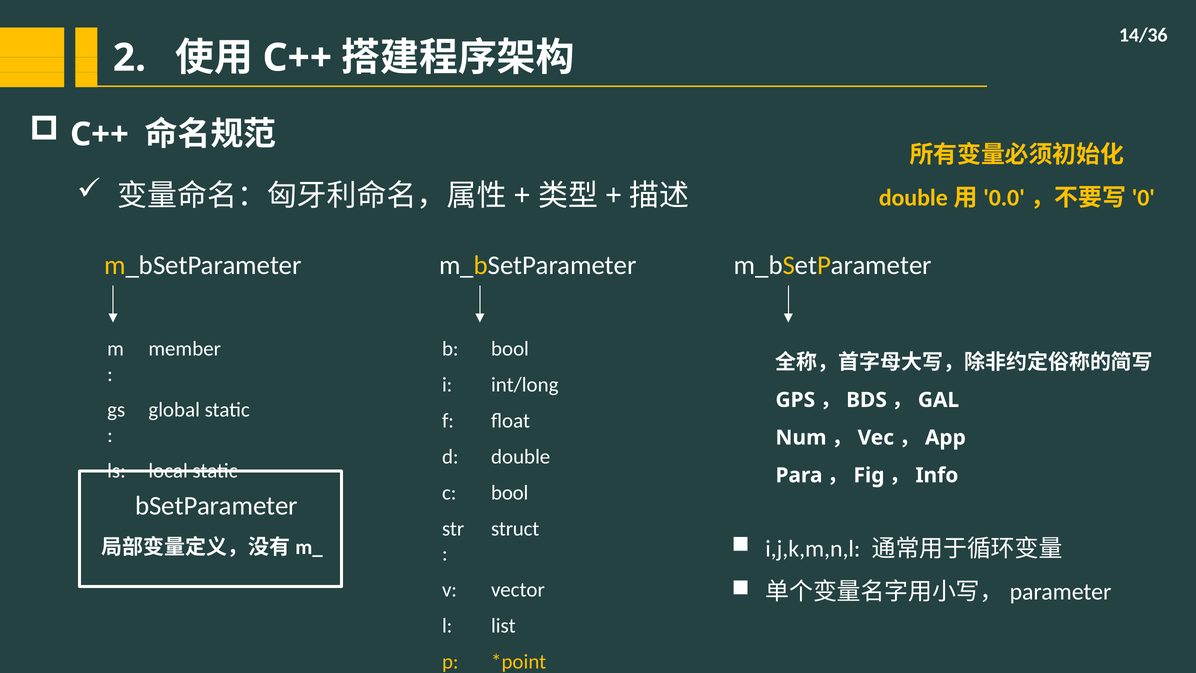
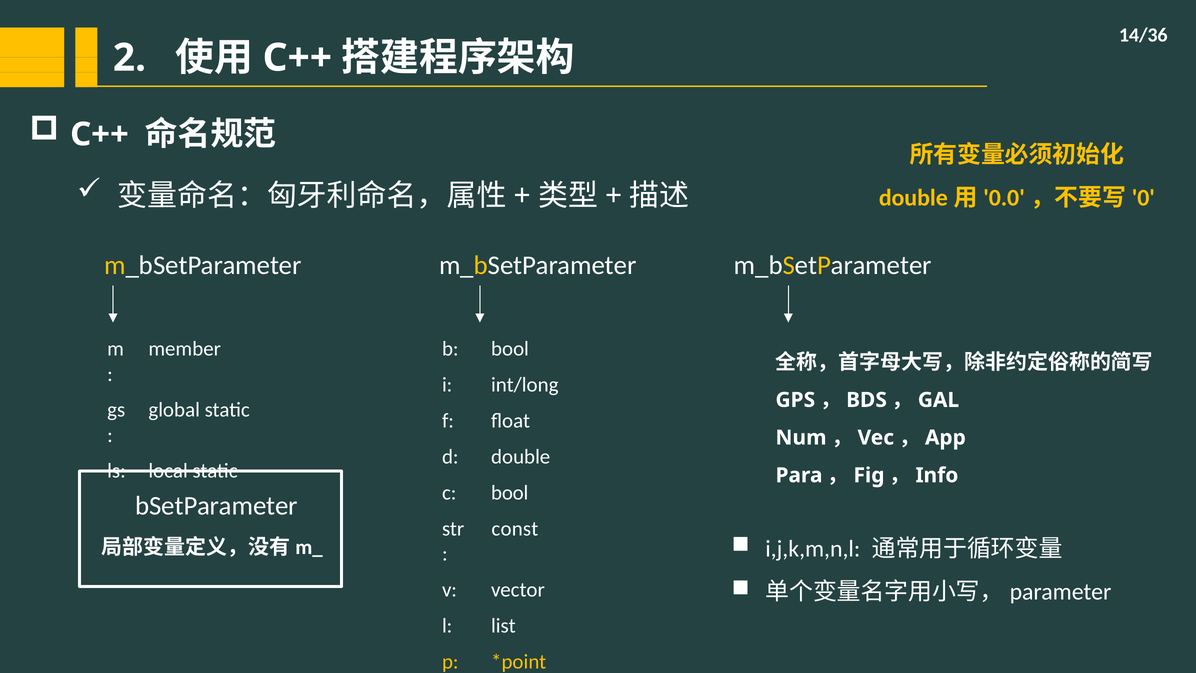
struct: struct -> const
